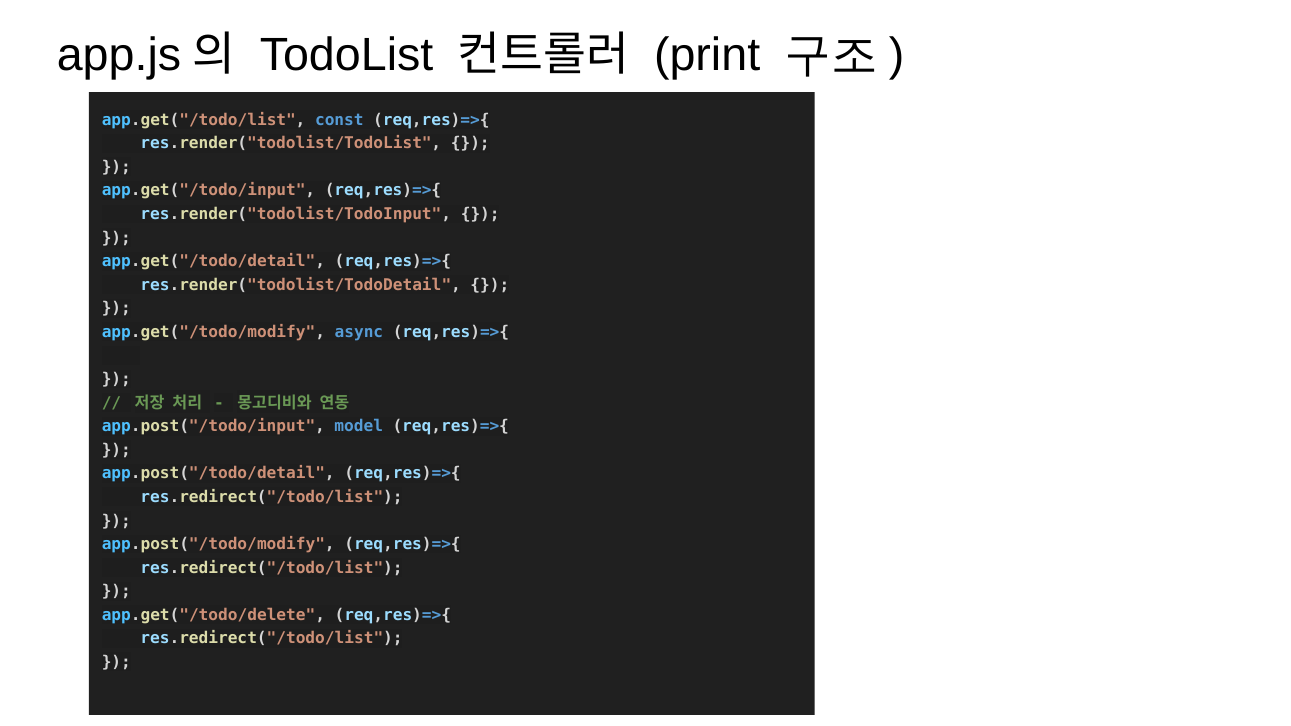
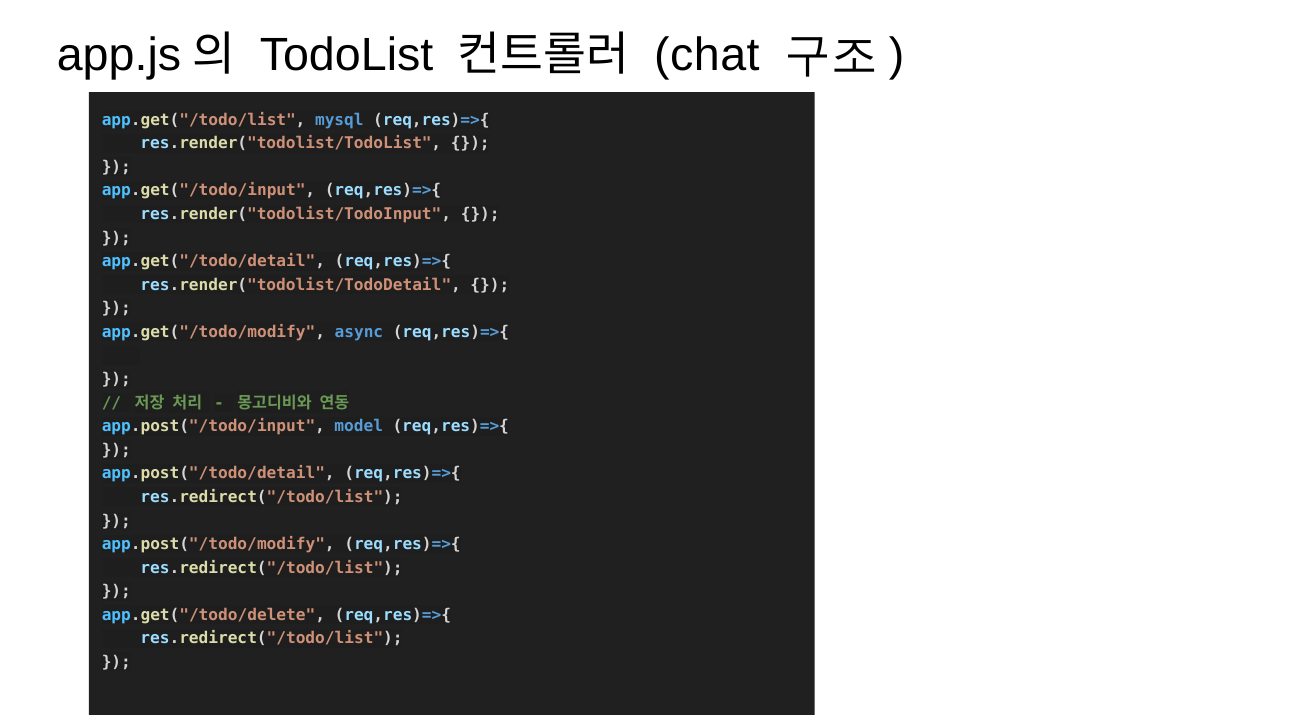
print: print -> chat
const: const -> mysql
